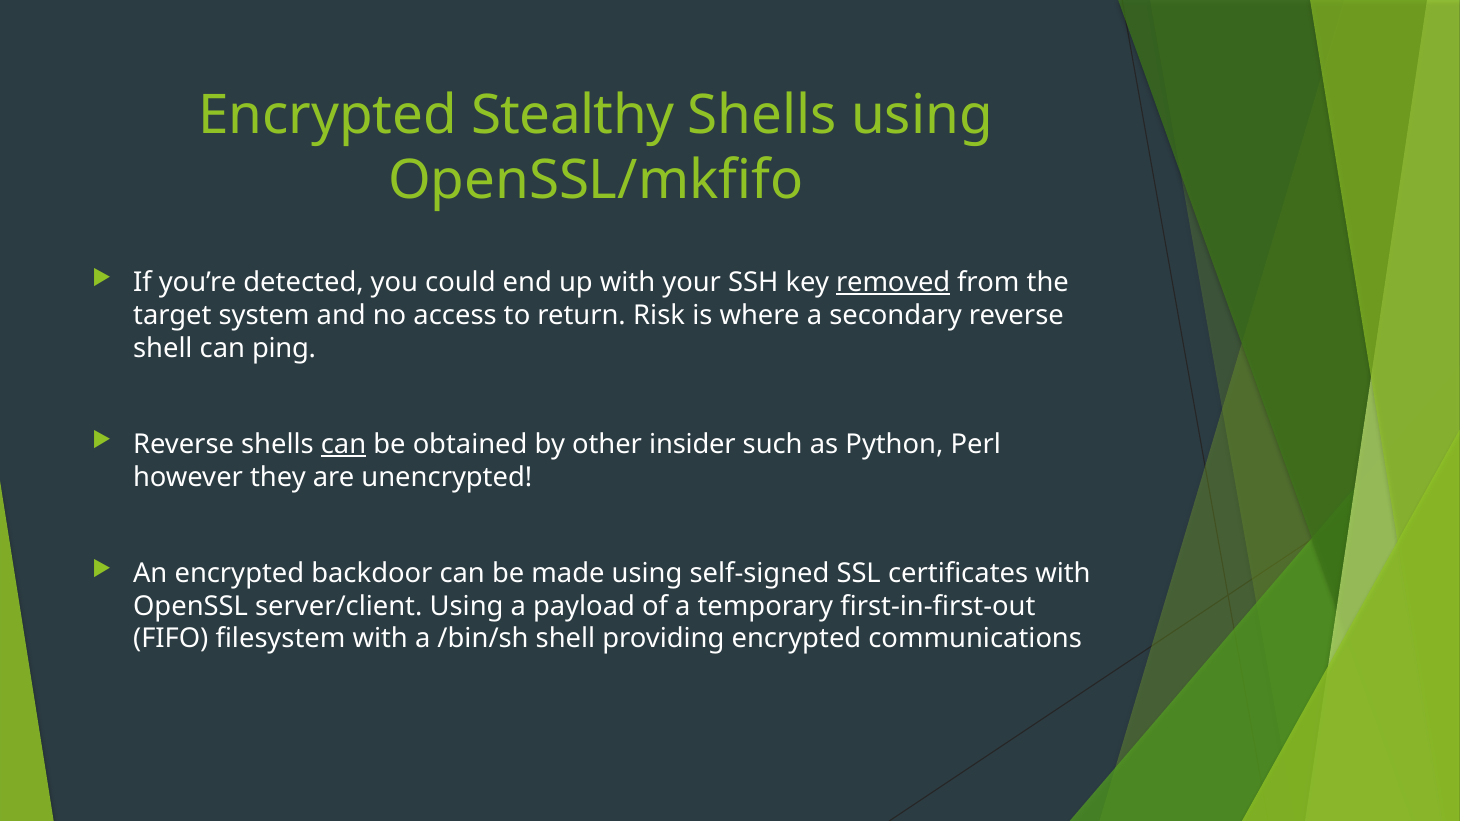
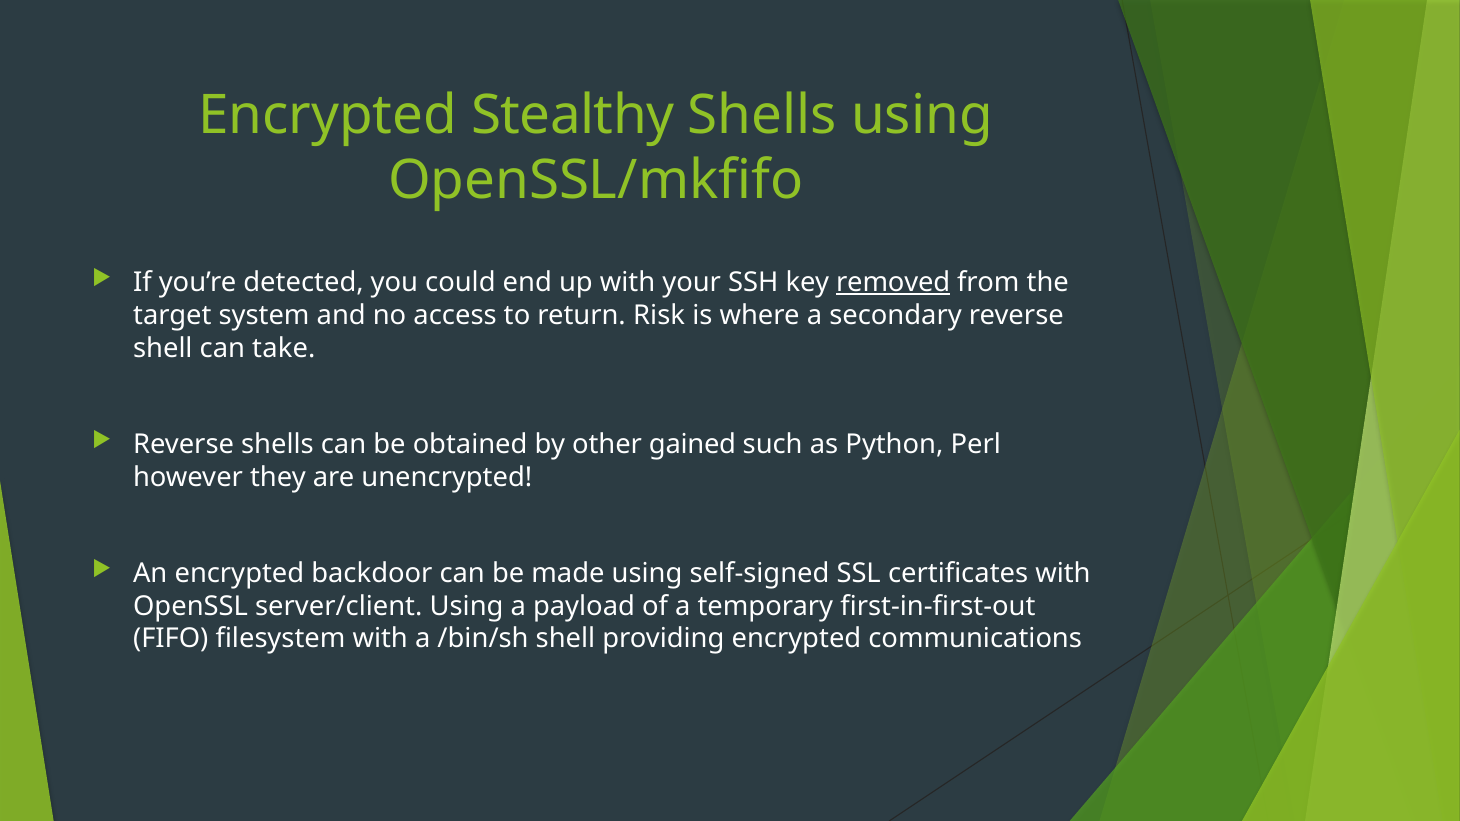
ping: ping -> take
can at (344, 444) underline: present -> none
insider: insider -> gained
